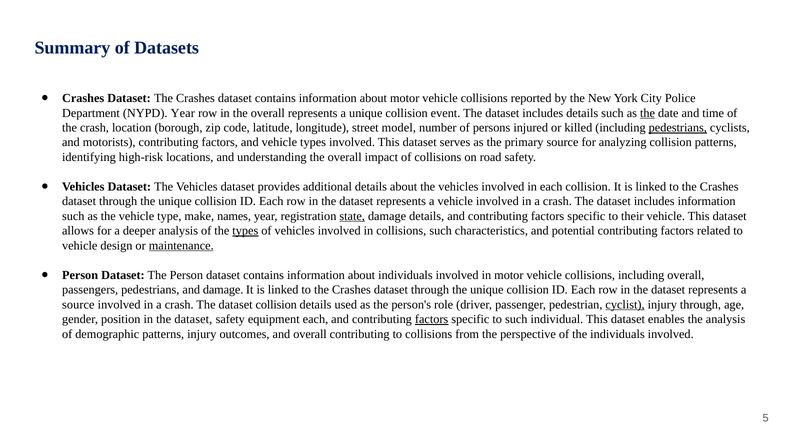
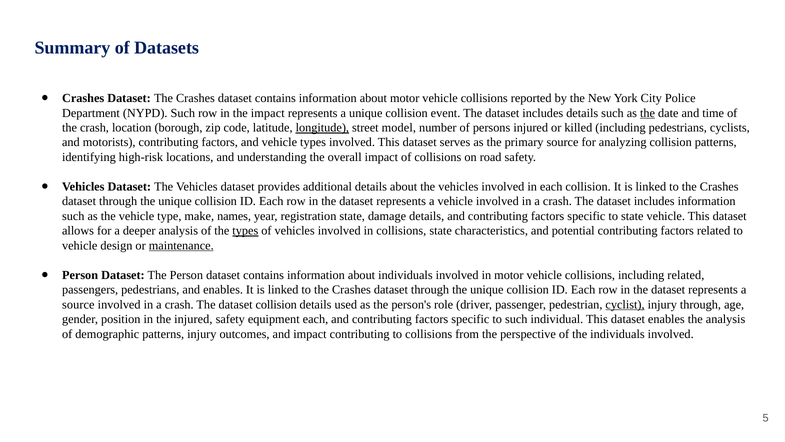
NYPD Year: Year -> Such
in the overall: overall -> impact
longitude underline: none -> present
pedestrians at (678, 128) underline: present -> none
state at (352, 216) underline: present -> none
to their: their -> state
collisions such: such -> state
including overall: overall -> related
and damage: damage -> enables
position in the dataset: dataset -> injured
factors at (432, 319) underline: present -> none
and overall: overall -> impact
